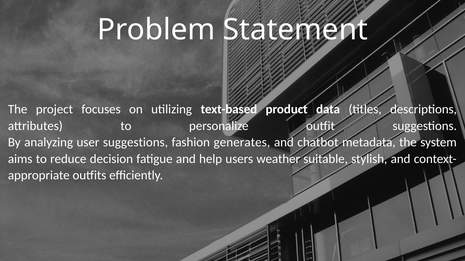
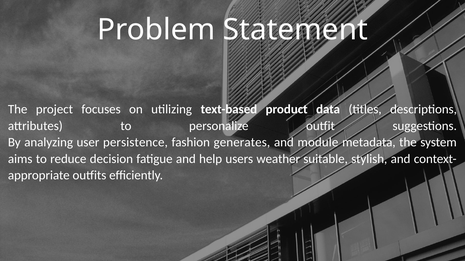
user suggestions: suggestions -> persistence
chatbot: chatbot -> module
